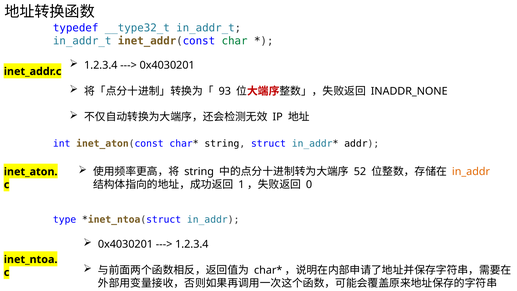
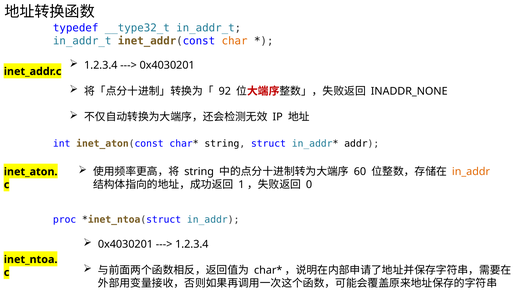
char colour: green -> orange
93: 93 -> 92
52: 52 -> 60
type: type -> proc
